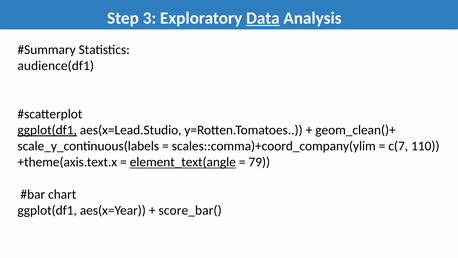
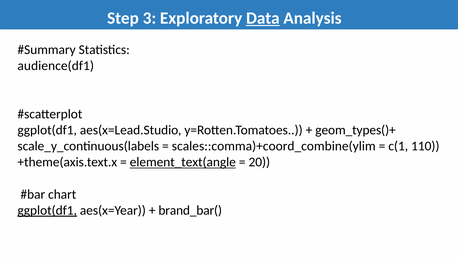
ggplot(df1 at (47, 130) underline: present -> none
geom_clean()+: geom_clean()+ -> geom_types()+
scales::comma)+coord_company(ylim: scales::comma)+coord_company(ylim -> scales::comma)+coord_combine(ylim
c(7: c(7 -> c(1
79: 79 -> 20
ggplot(df1 at (47, 210) underline: none -> present
score_bar(: score_bar( -> brand_bar(
